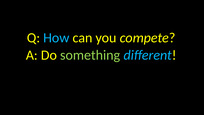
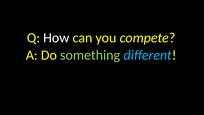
How colour: light blue -> white
